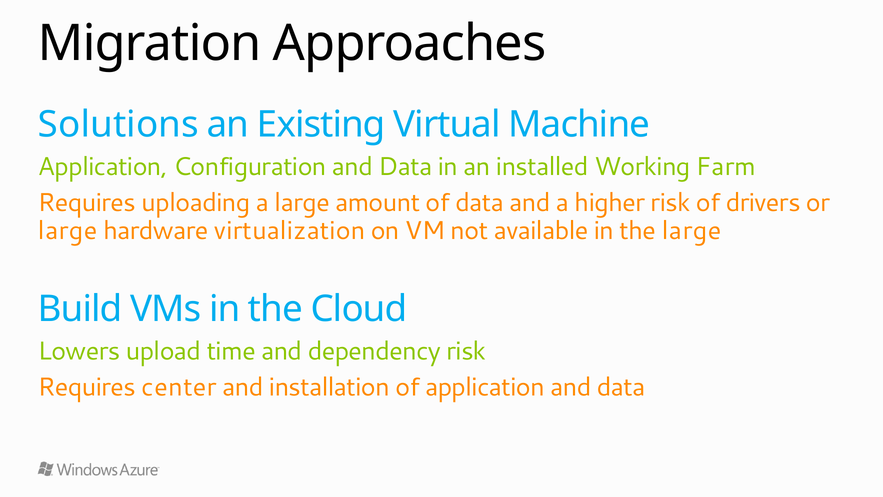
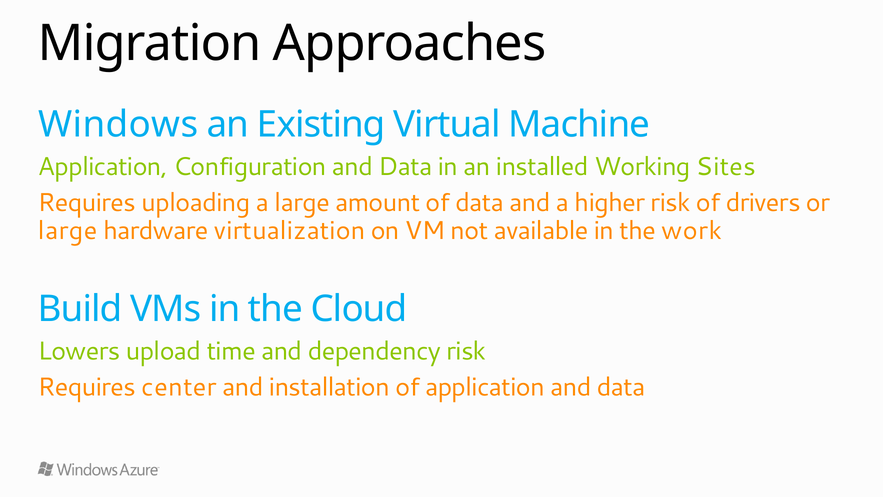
Solutions: Solutions -> Windows
Farm: Farm -> Sites
the large: large -> work
